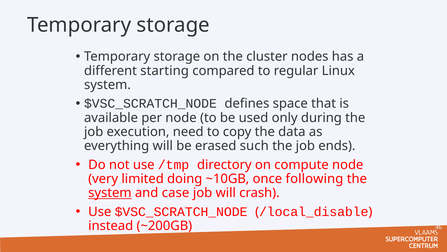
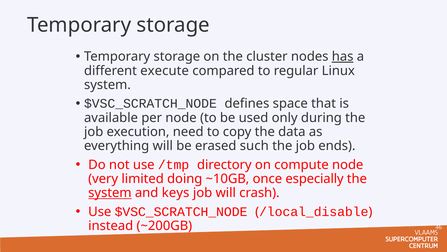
has underline: none -> present
starting: starting -> execute
following: following -> especially
case: case -> keys
